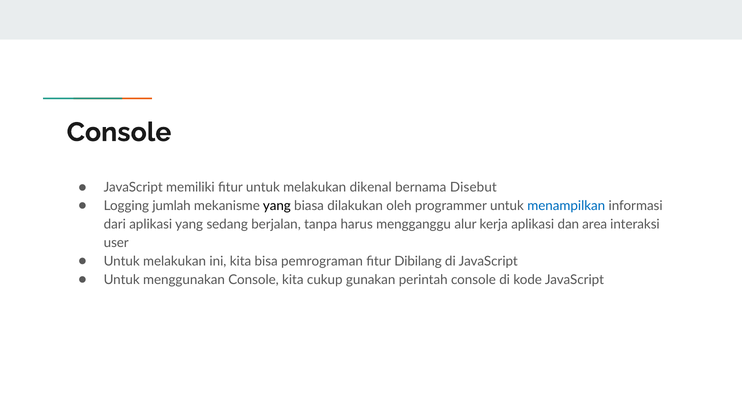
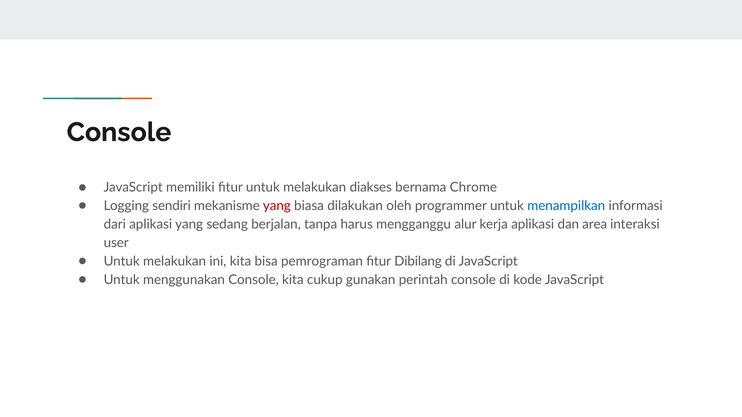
dikenal: dikenal -> diakses
Disebut: Disebut -> Chrome
jumlah: jumlah -> sendiri
yang at (277, 206) colour: black -> red
